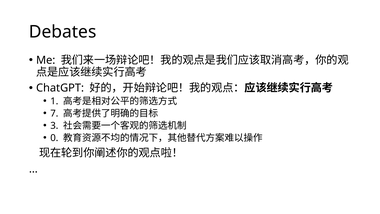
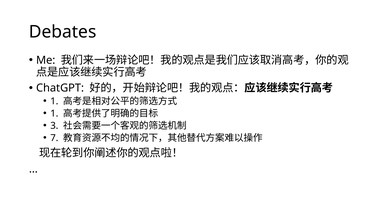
7 at (54, 113): 7 -> 1
0: 0 -> 7
